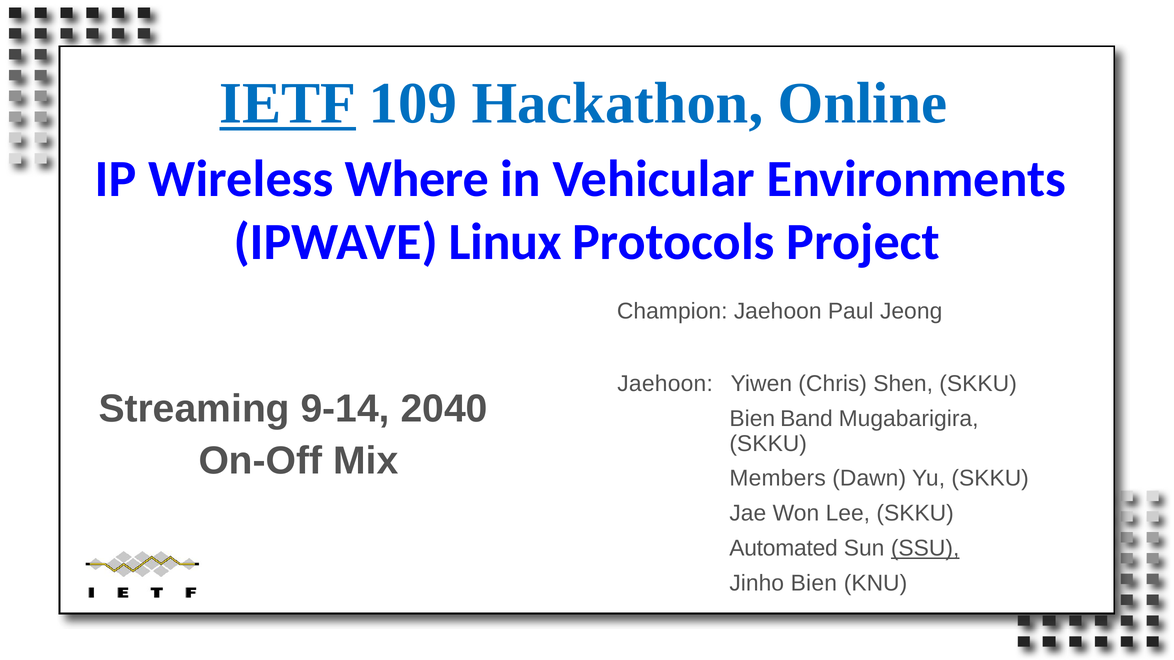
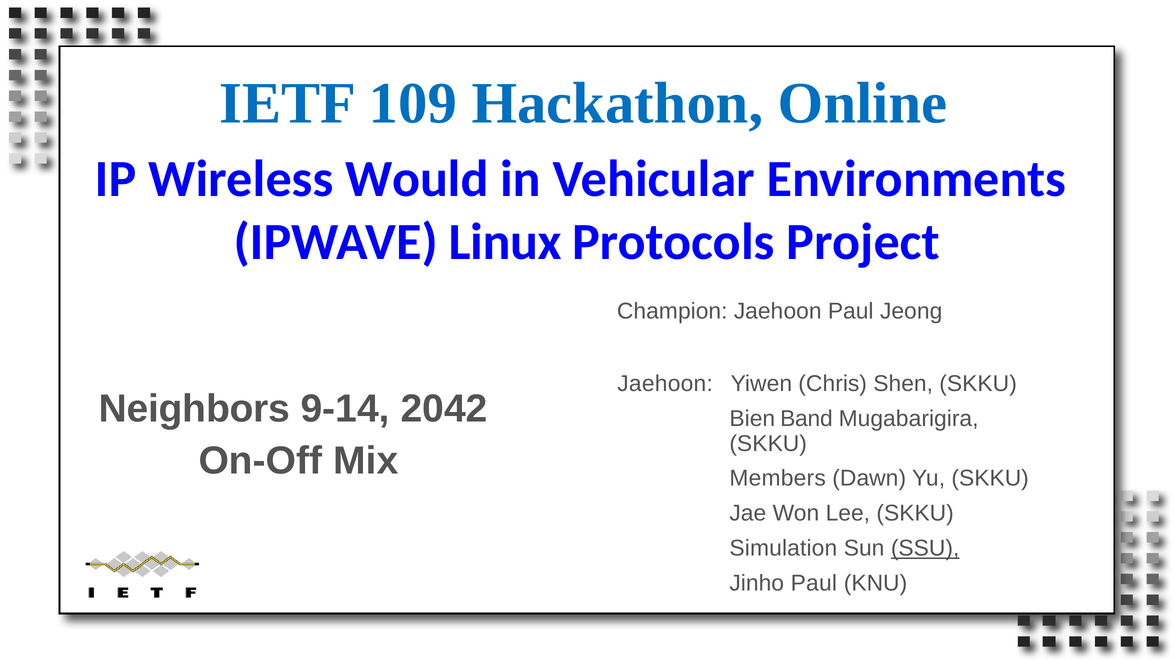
IETF underline: present -> none
Where: Where -> Would
Streaming: Streaming -> Neighbors
2040: 2040 -> 2042
Automated: Automated -> Simulation
Jinho Bien: Bien -> Paul
